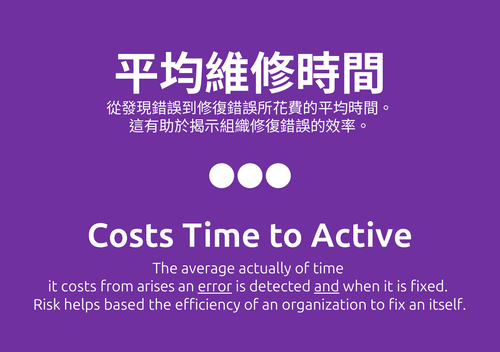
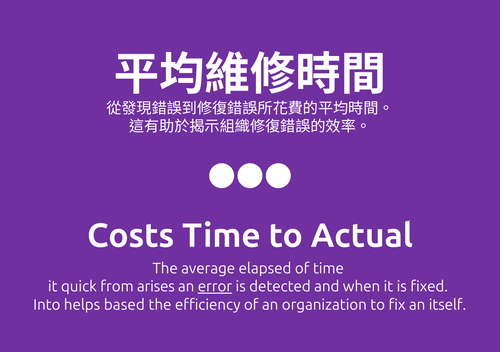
Active: Active -> Actual
actually: actually -> elapsed
it costs: costs -> quick
and underline: present -> none
Risk: Risk -> Into
